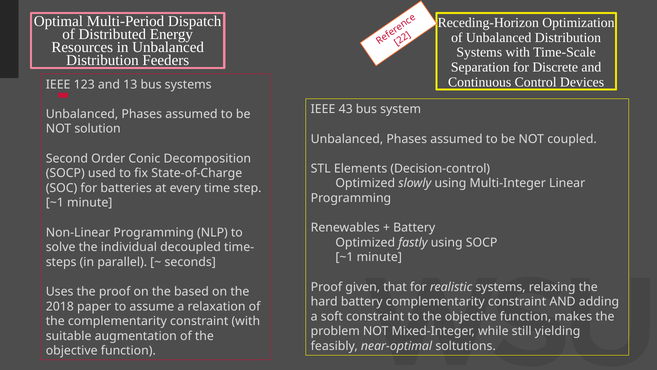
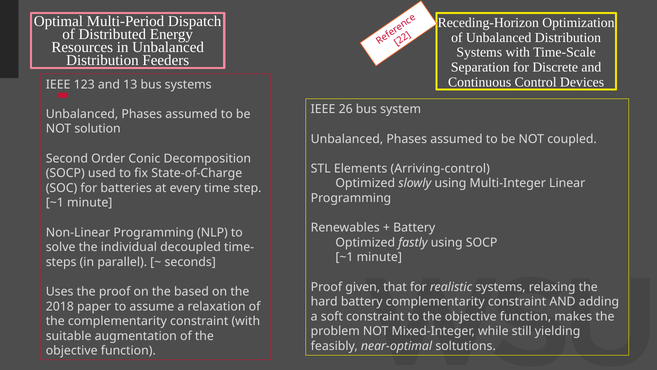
43: 43 -> 26
Decision-control: Decision-control -> Arriving-control
